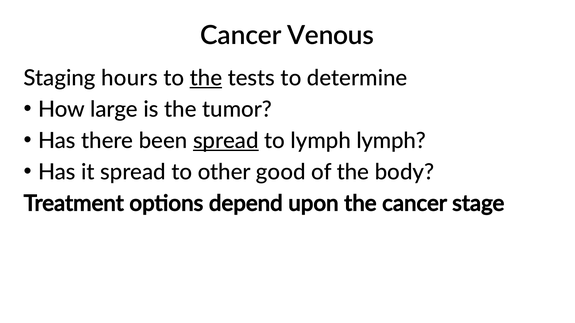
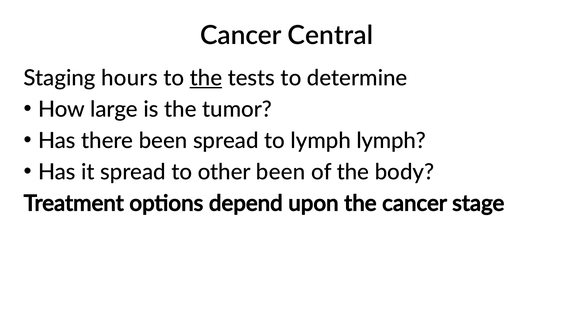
Venous: Venous -> Central
spread at (226, 141) underline: present -> none
other good: good -> been
